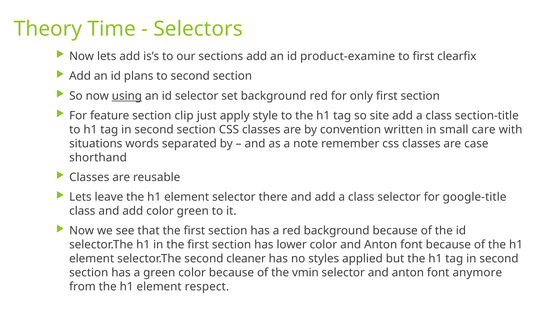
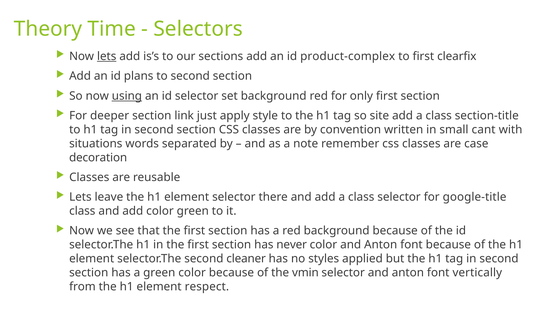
lets at (107, 56) underline: none -> present
product-examine: product-examine -> product-complex
feature: feature -> deeper
clip: clip -> link
care: care -> cant
shorthand: shorthand -> decoration
lower: lower -> never
anymore: anymore -> vertically
